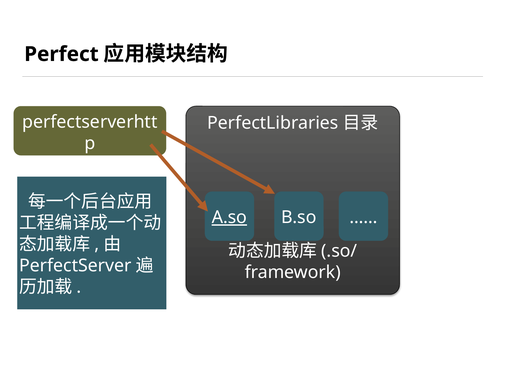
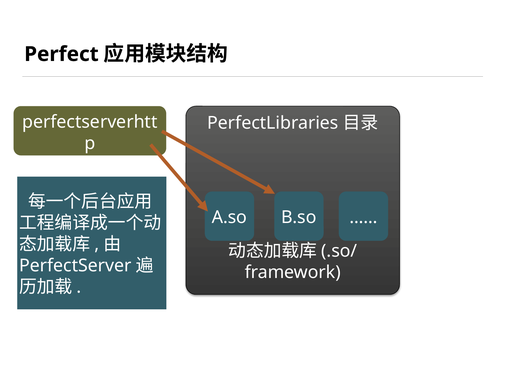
A.so underline: present -> none
